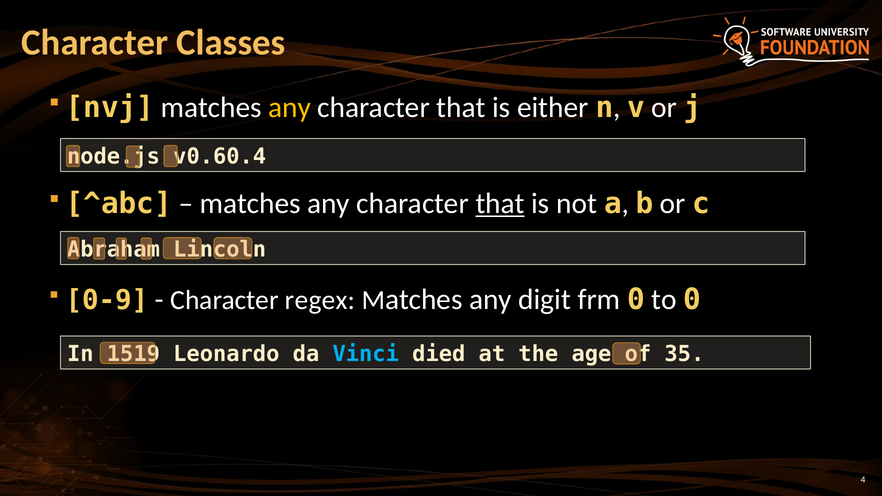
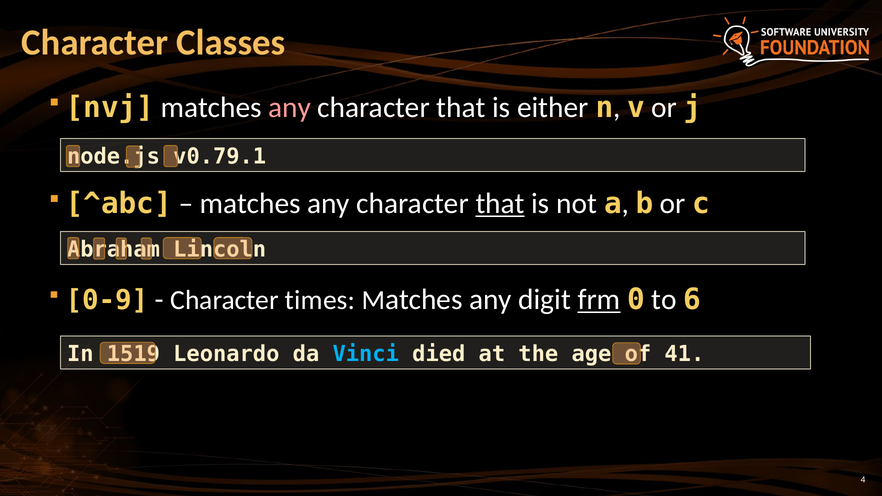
any at (290, 107) colour: yellow -> pink
v0.60.4: v0.60.4 -> v0.79.1
regex: regex -> times
frm underline: none -> present
to 0: 0 -> 6
35: 35 -> 41
